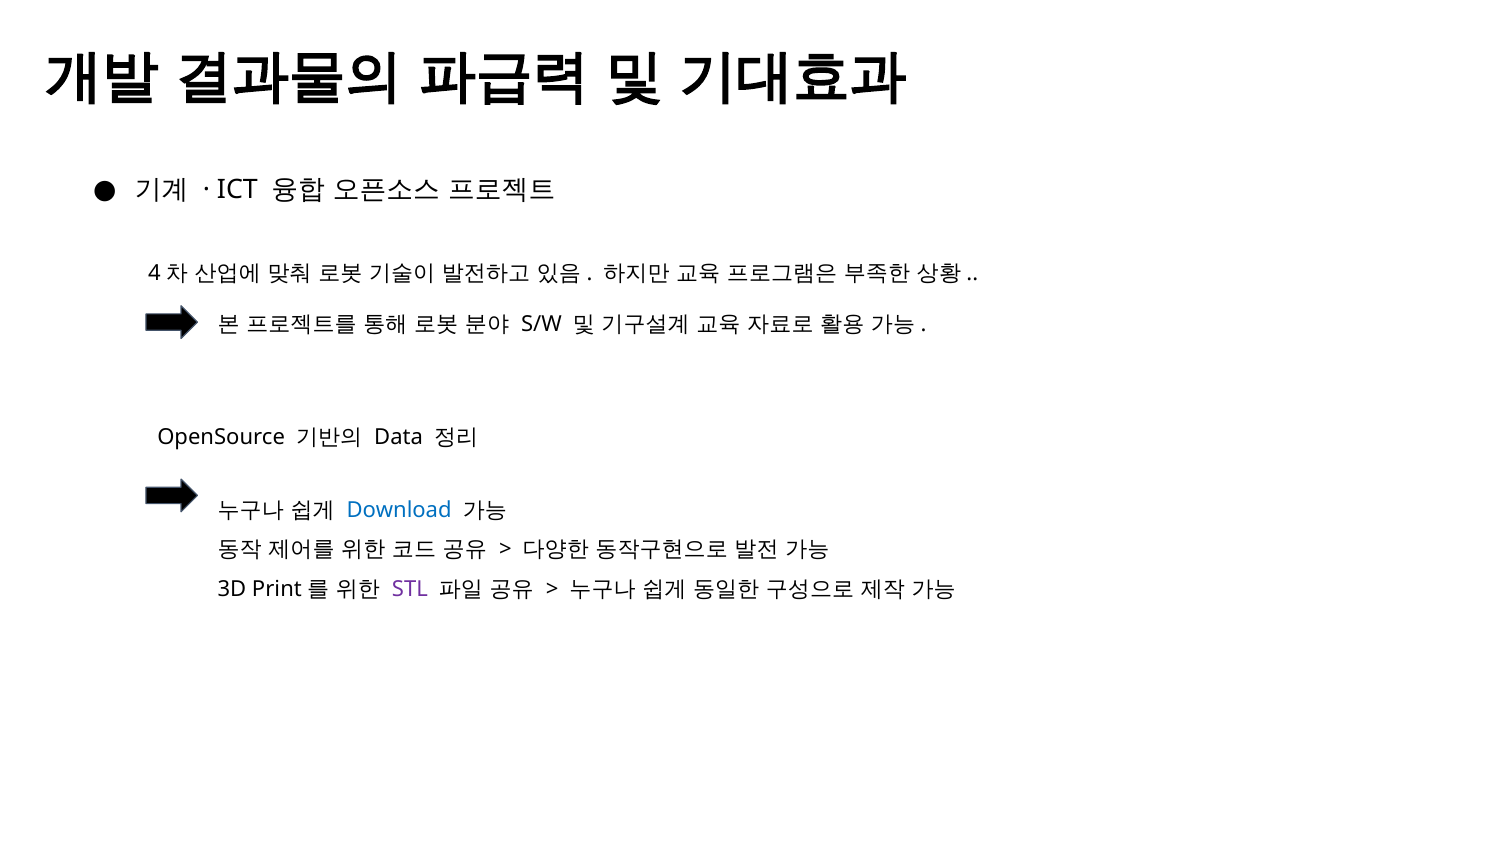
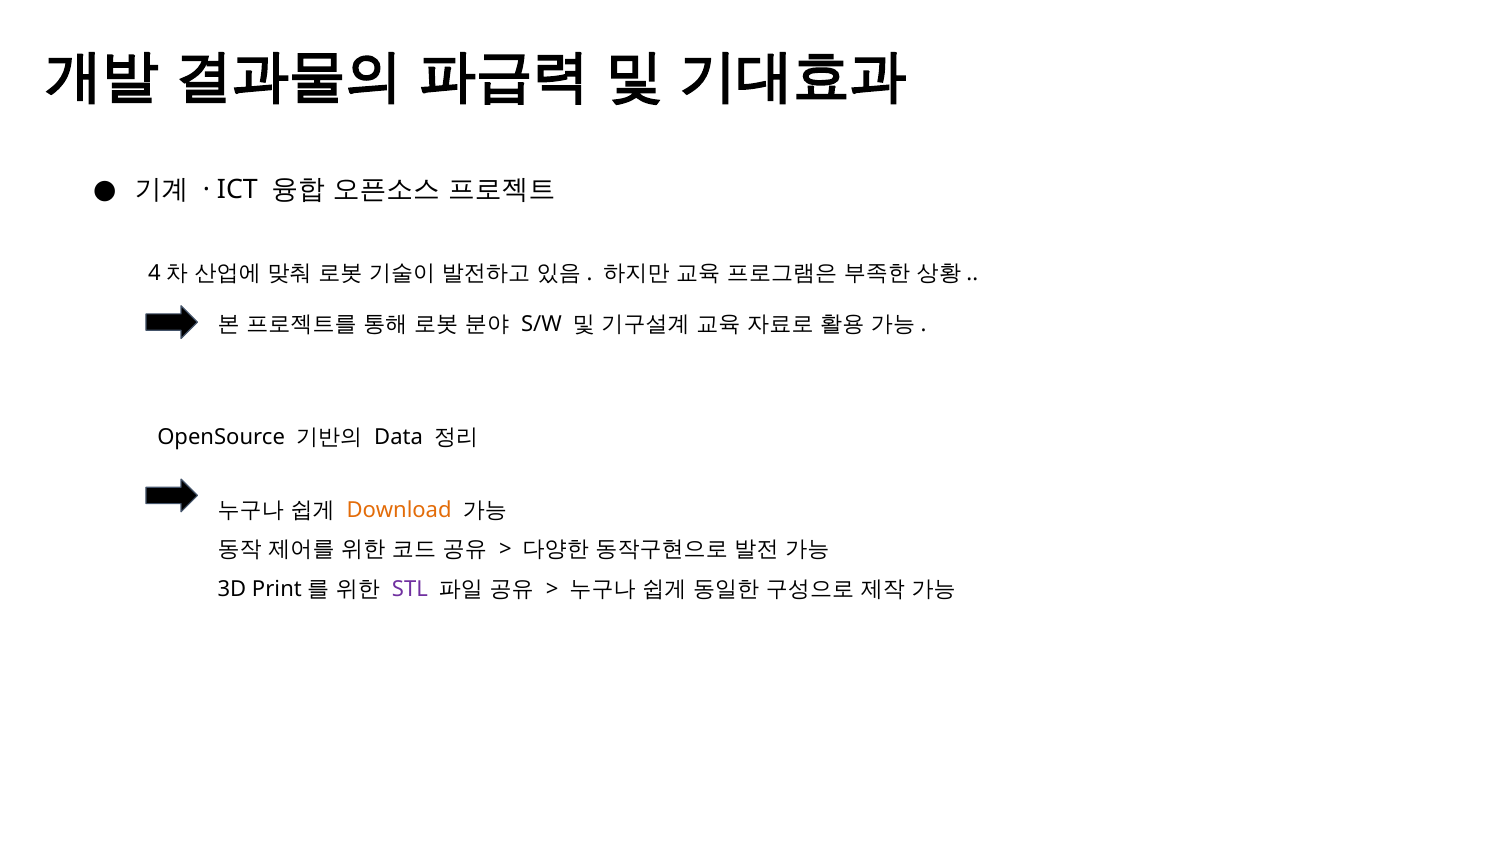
Download colour: blue -> orange
